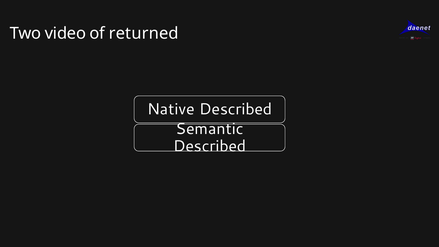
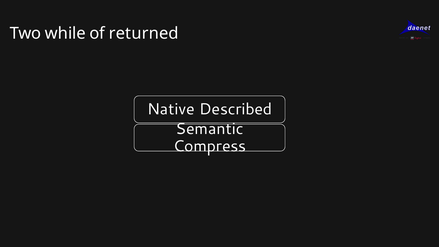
video: video -> while
Described at (210, 146): Described -> Compress
